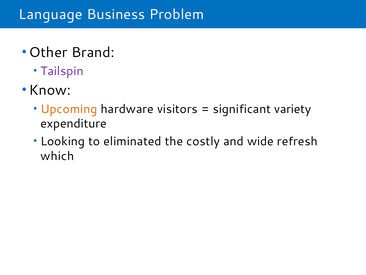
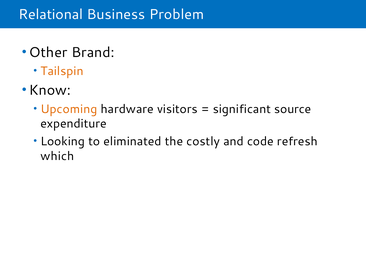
Language: Language -> Relational
Tailspin colour: purple -> orange
variety: variety -> source
wide: wide -> code
